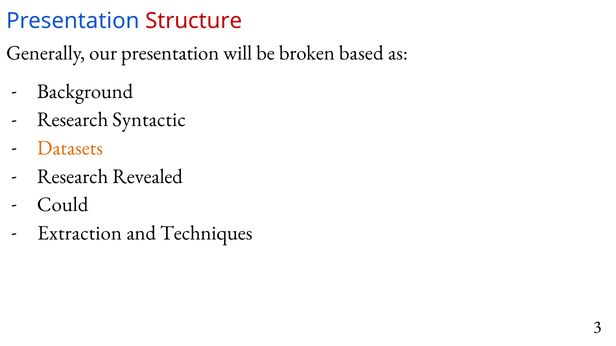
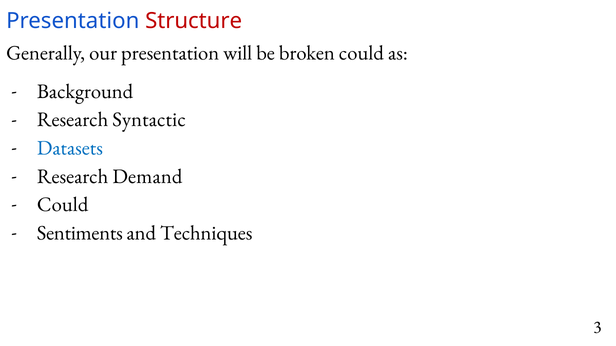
broken based: based -> could
Datasets colour: orange -> blue
Revealed: Revealed -> Demand
Extraction: Extraction -> Sentiments
